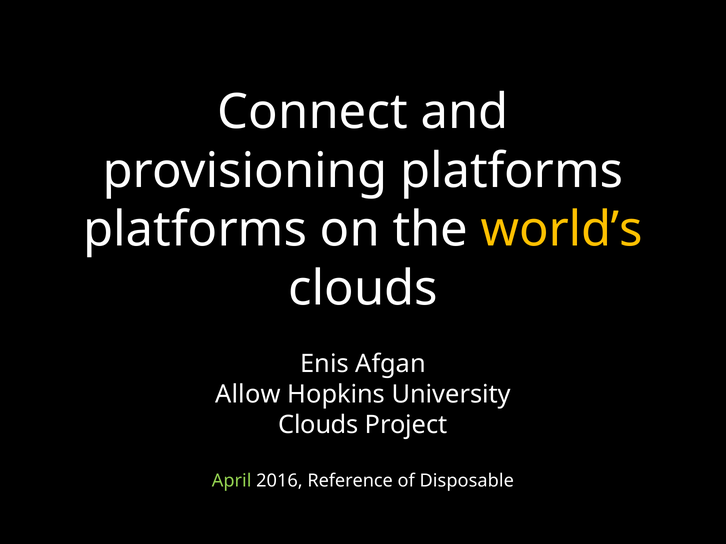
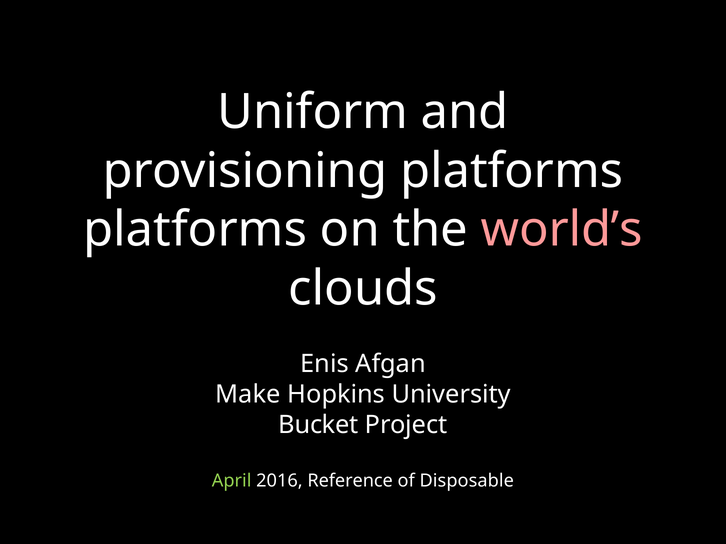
Connect: Connect -> Uniform
world’s colour: yellow -> pink
Allow: Allow -> Make
Clouds at (318, 425): Clouds -> Bucket
